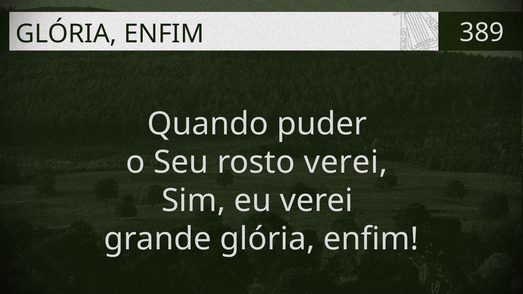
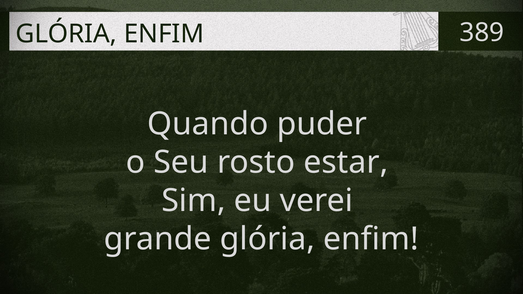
rosto verei: verei -> estar
